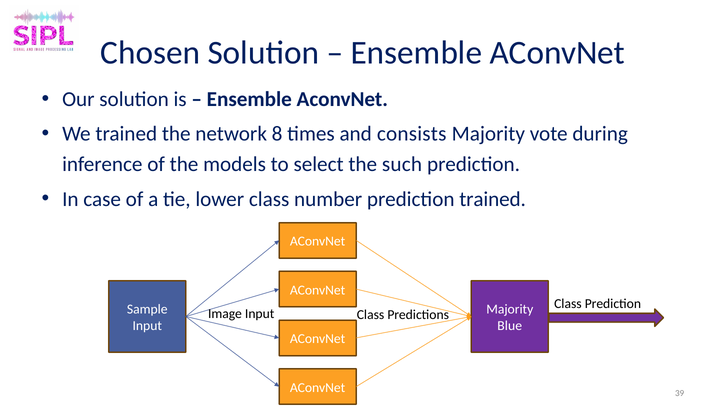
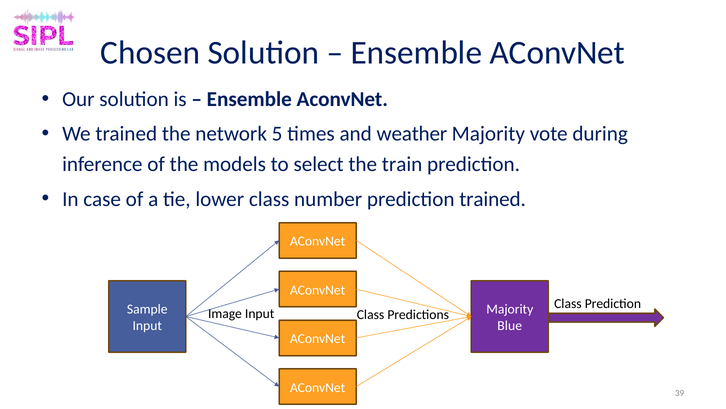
8: 8 -> 5
consists: consists -> weather
such: such -> train
